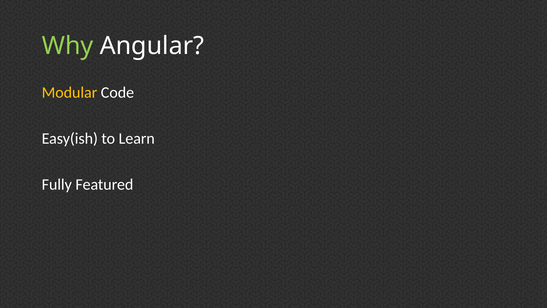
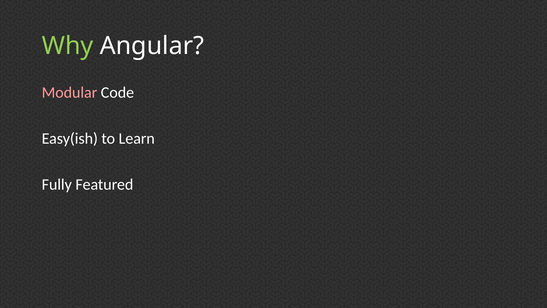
Modular colour: yellow -> pink
